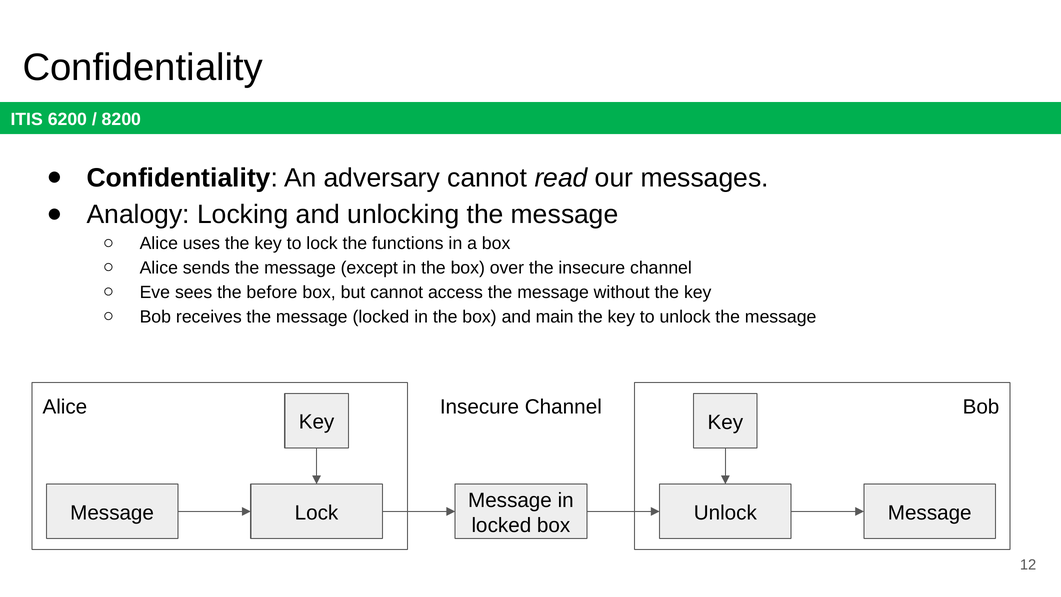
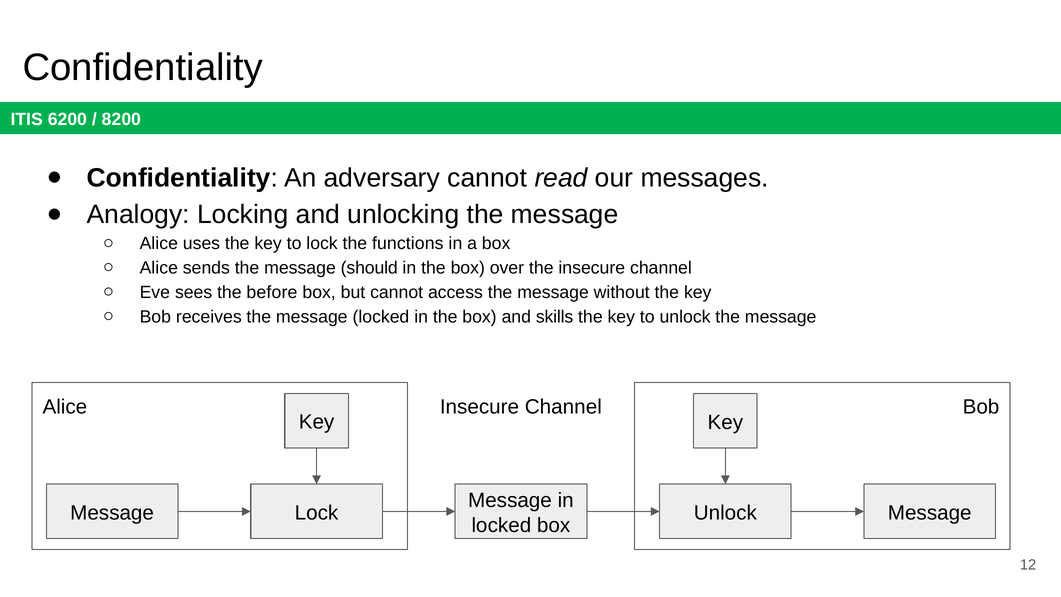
except: except -> should
main: main -> skills
